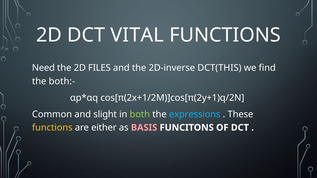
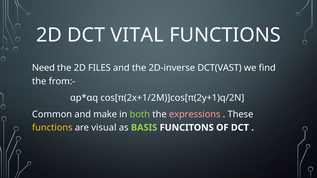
DCT(THIS: DCT(THIS -> DCT(VAST
both:-: both:- -> from:-
slight: slight -> make
expressions colour: light blue -> pink
either: either -> visual
BASIS colour: pink -> light green
